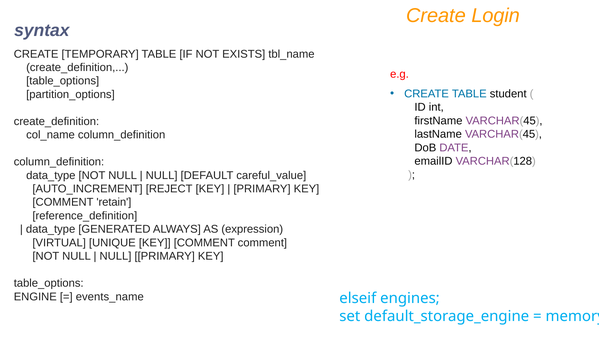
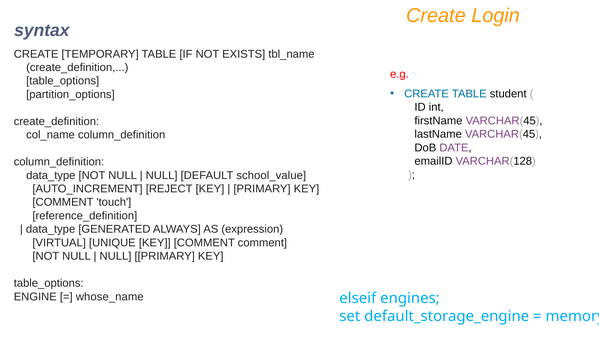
careful_value: careful_value -> school_value
retain: retain -> touch
events_name: events_name -> whose_name
